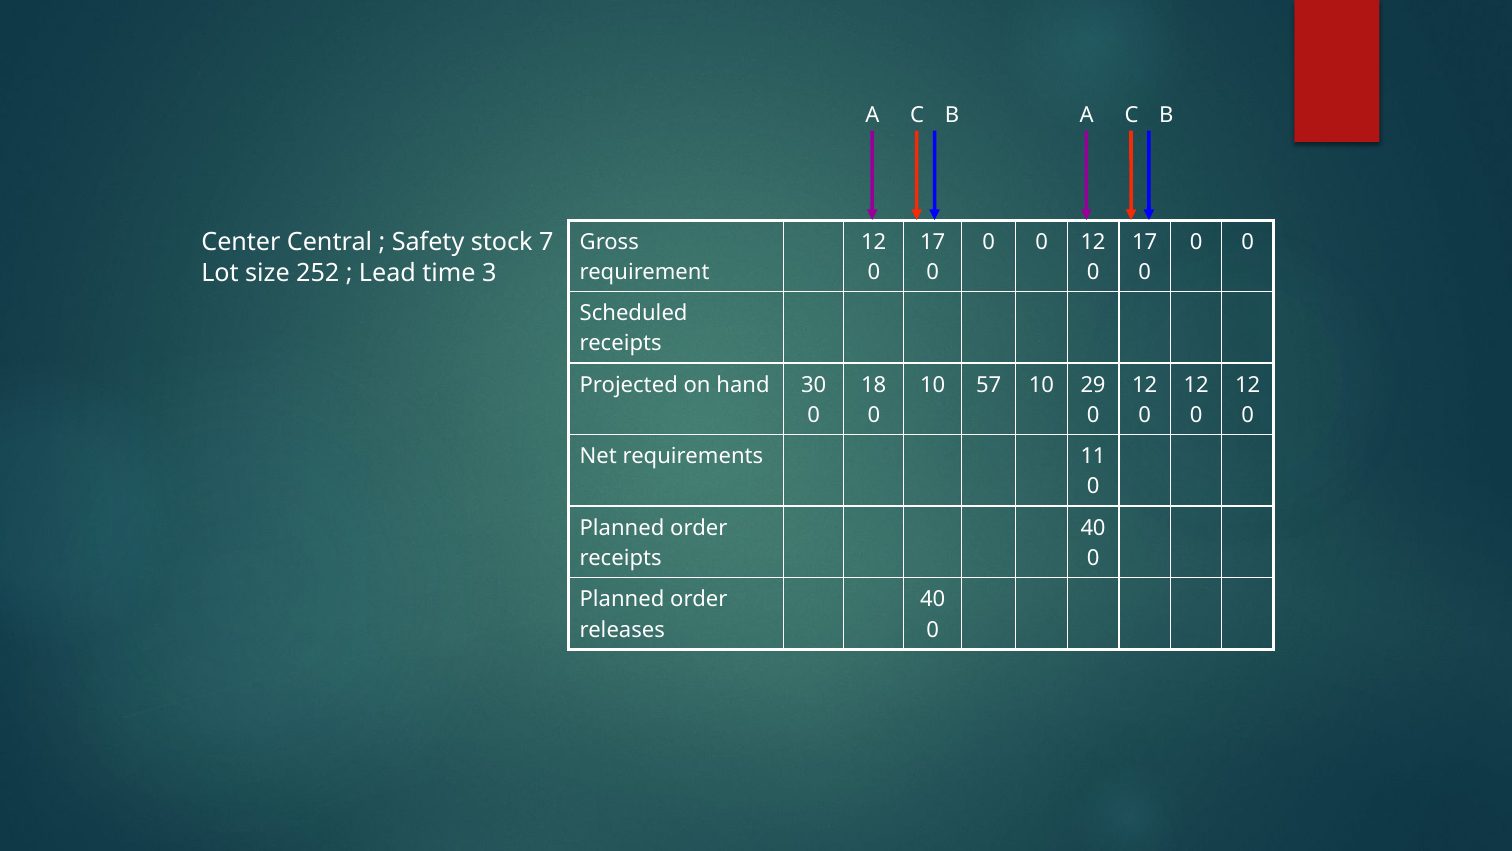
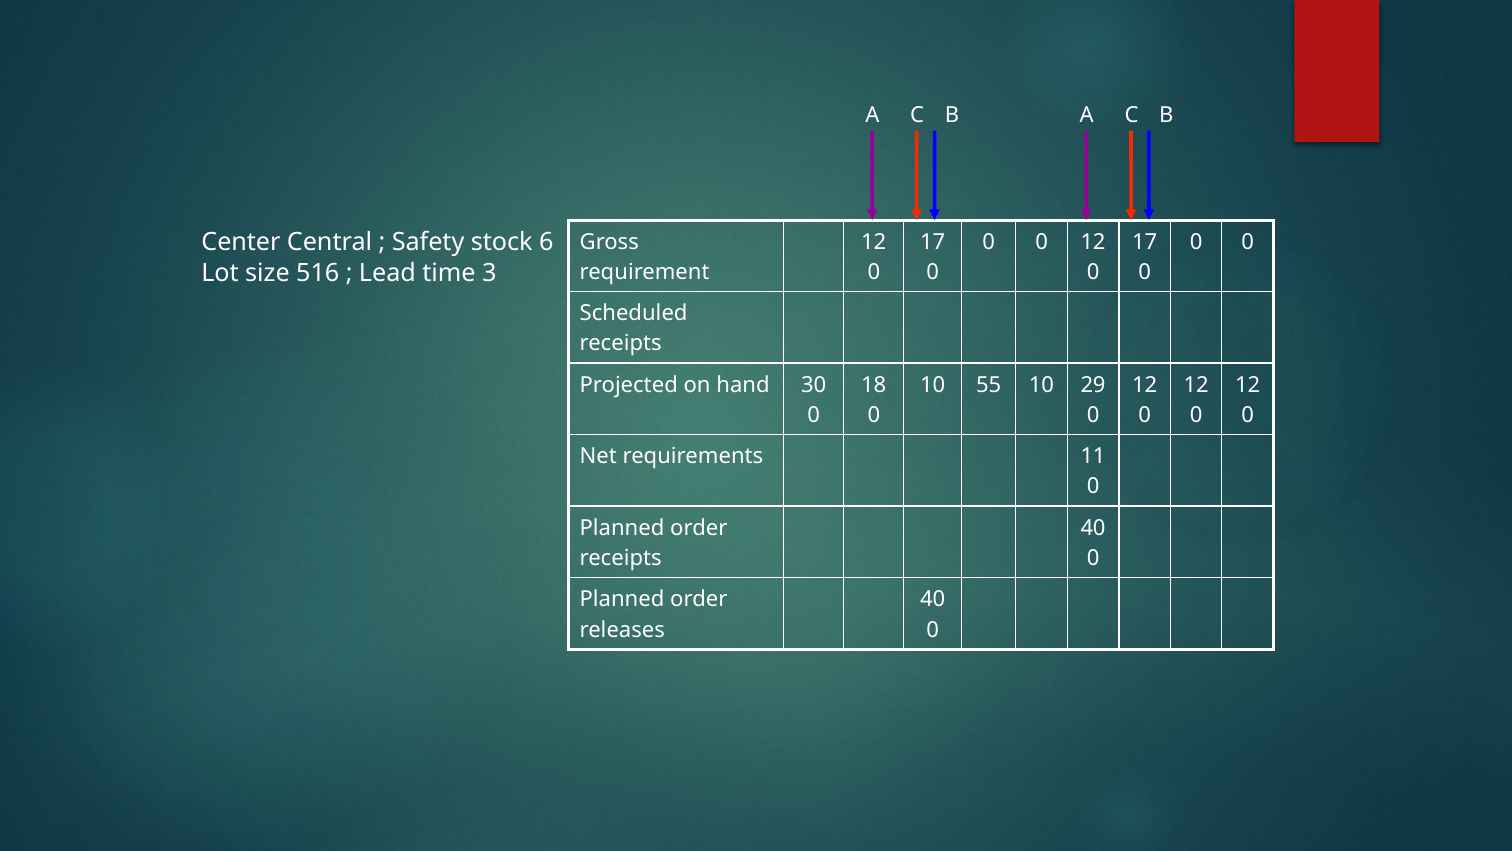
7: 7 -> 6
252: 252 -> 516
57: 57 -> 55
